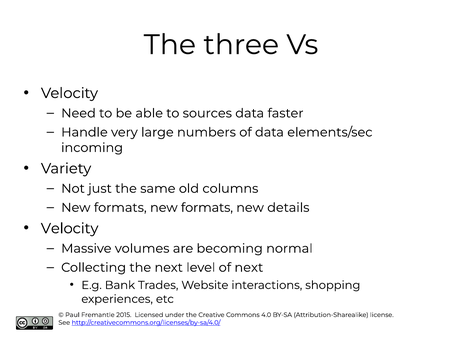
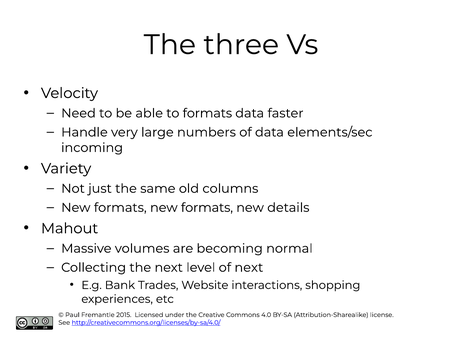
to sources: sources -> formats
Velocity at (70, 228): Velocity -> Mahout
